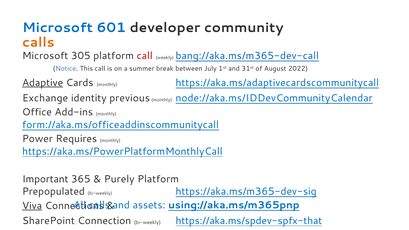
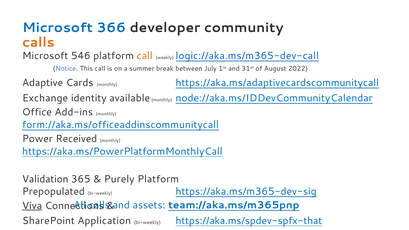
601: 601 -> 366
305: 305 -> 546
call at (145, 56) colour: red -> orange
bang://aka.ms/m365-dev-call: bang://aka.ms/m365-dev-call -> logic://aka.ms/m365-dev-call
Adaptive underline: present -> none
previous: previous -> available
Requires: Requires -> Received
Important: Important -> Validation
using://aka.ms/m365pnp: using://aka.ms/m365pnp -> team://aka.ms/m365pnp
Connection: Connection -> Application
